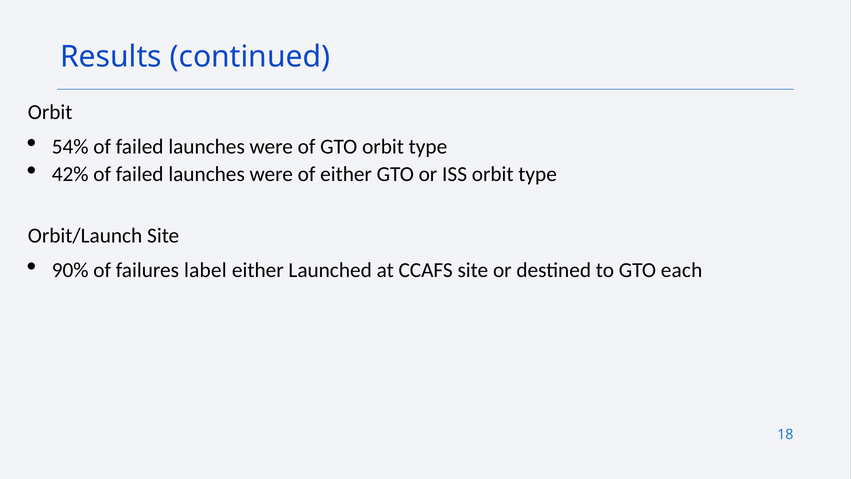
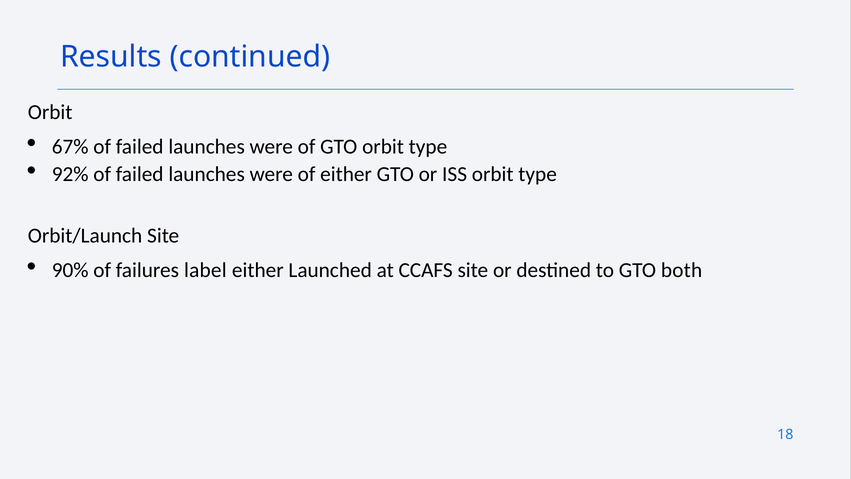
54%: 54% -> 67%
42%: 42% -> 92%
each: each -> both
